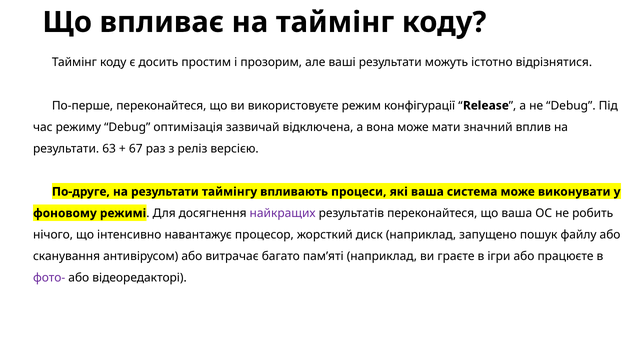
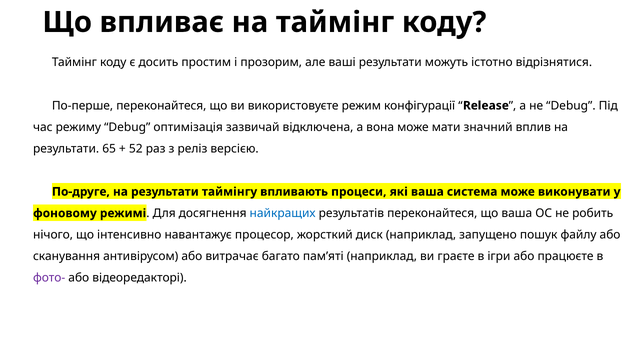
63: 63 -> 65
67: 67 -> 52
найкращих colour: purple -> blue
